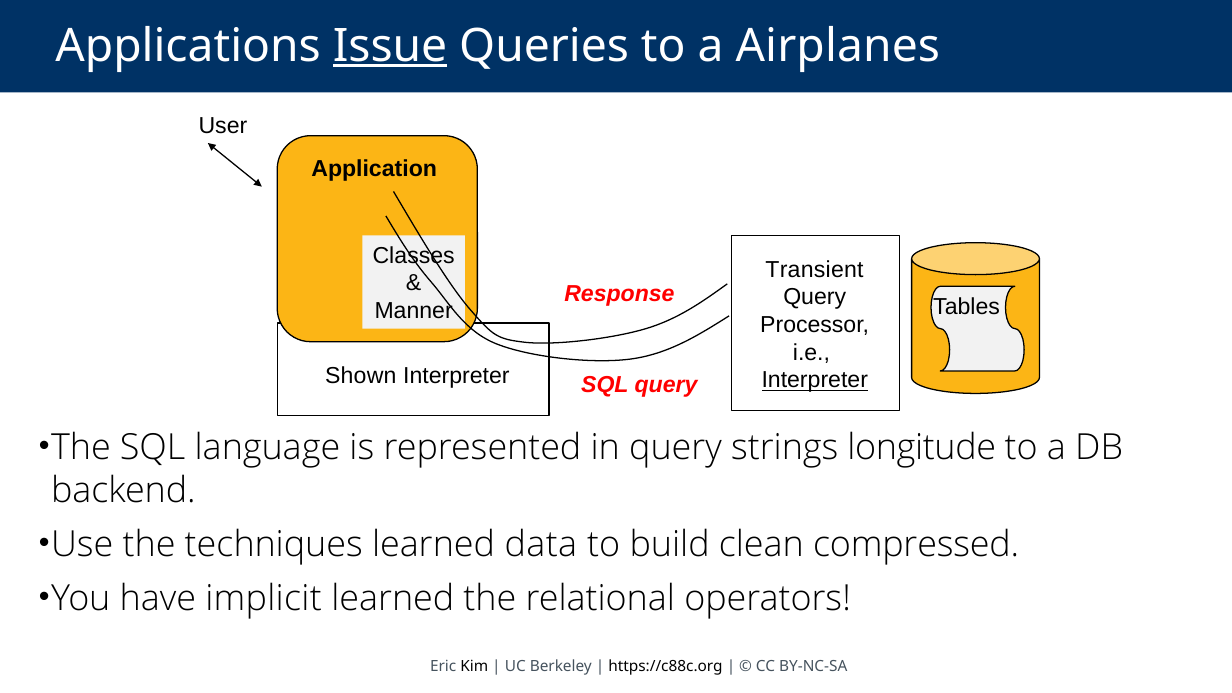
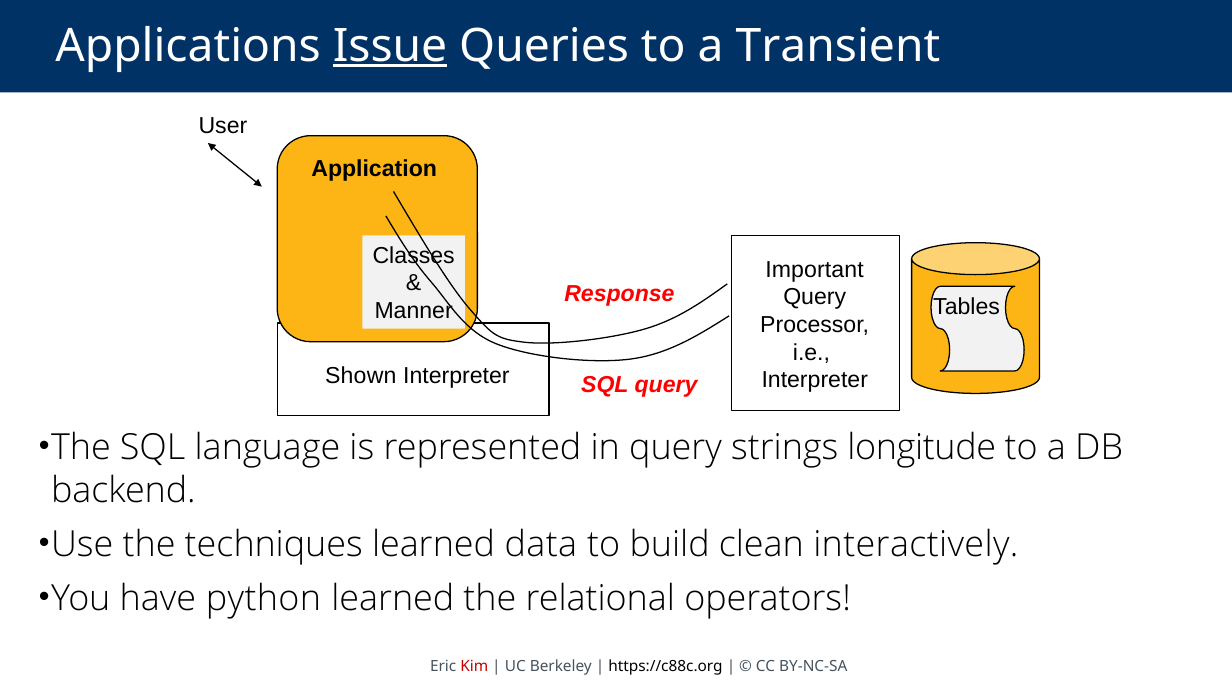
Airplanes: Airplanes -> Transient
Transient: Transient -> Important
Interpreter at (815, 380) underline: present -> none
compressed: compressed -> interactively
implicit: implicit -> python
Kim colour: black -> red
